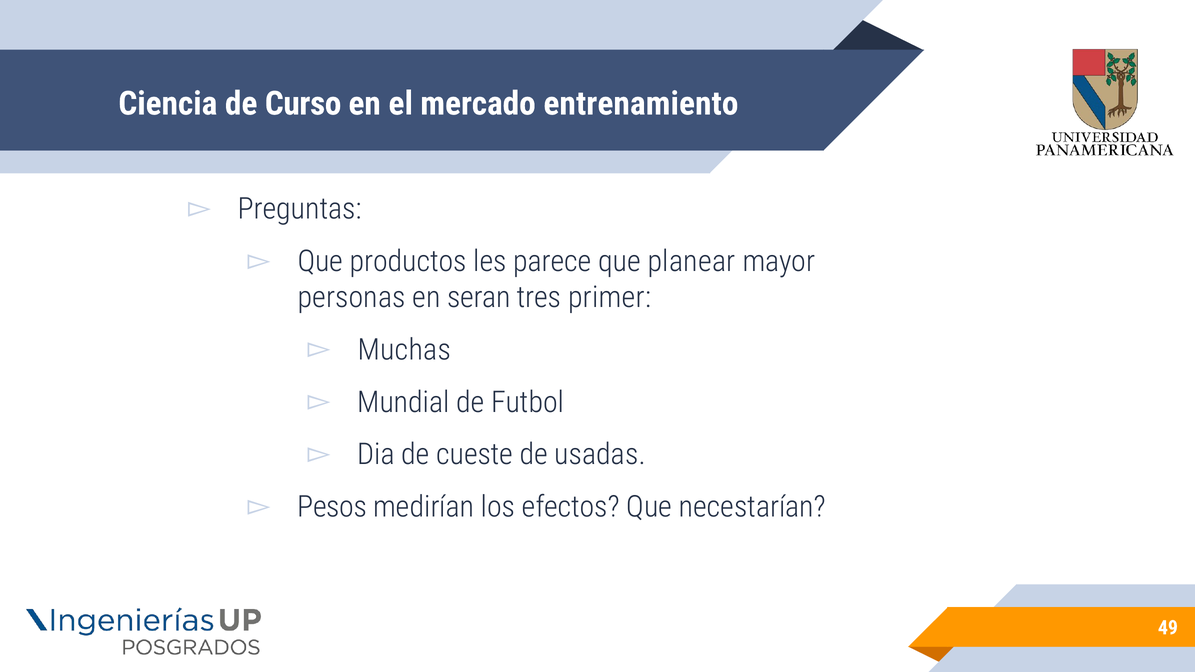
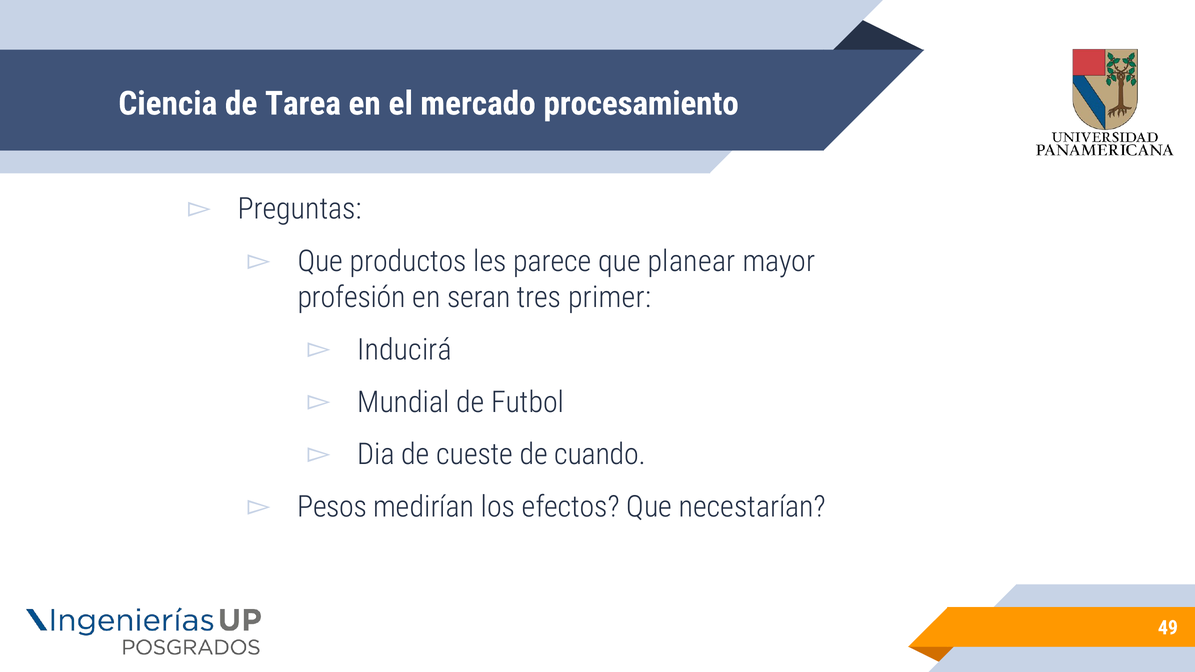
Curso: Curso -> Tarea
entrenamiento: entrenamiento -> procesamiento
personas: personas -> profesión
Muchas: Muchas -> Inducirá
usadas: usadas -> cuando
